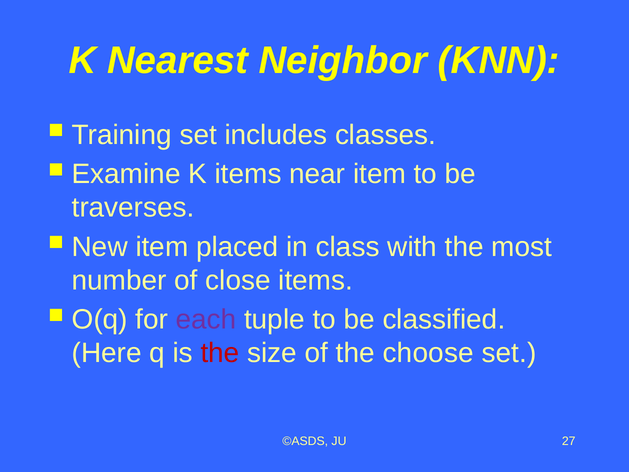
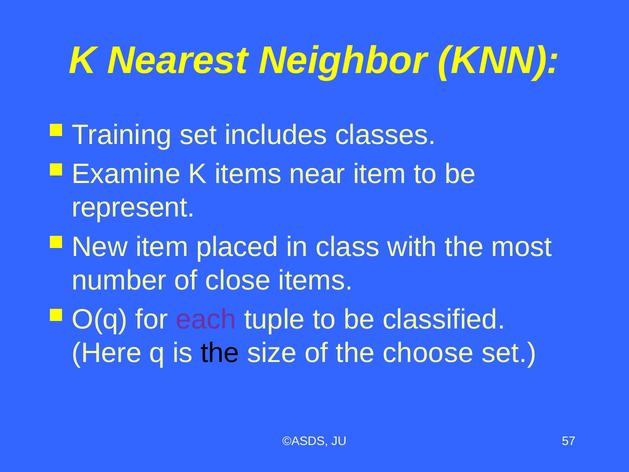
traverses: traverses -> represent
the at (220, 353) colour: red -> black
27: 27 -> 57
